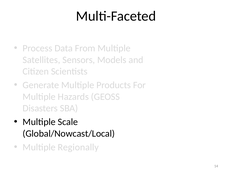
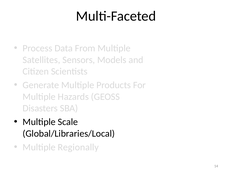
Global/Nowcast/Local: Global/Nowcast/Local -> Global/Libraries/Local
